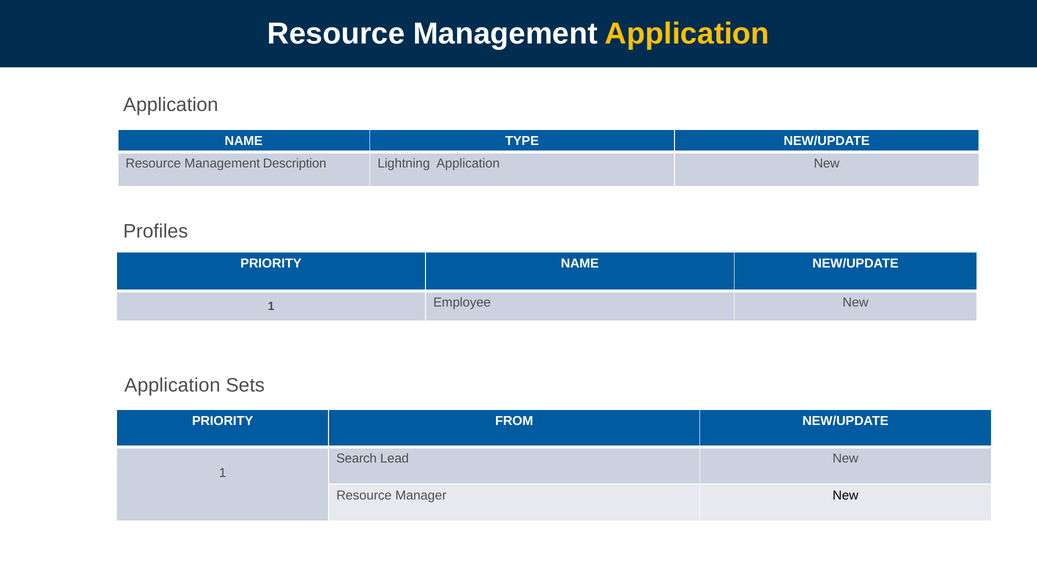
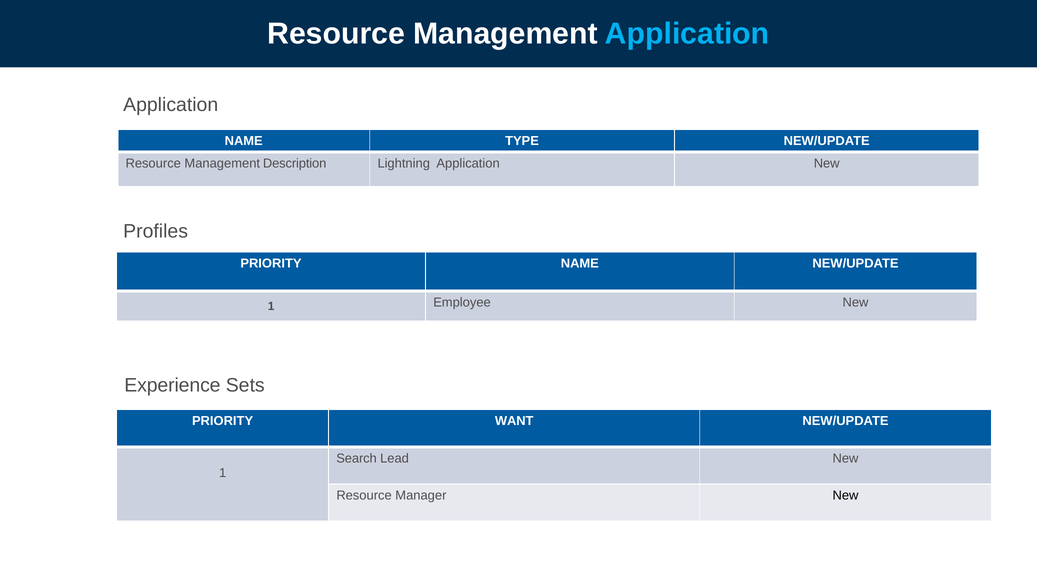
Application at (687, 34) colour: yellow -> light blue
Application at (172, 385): Application -> Experience
FROM: FROM -> WANT
